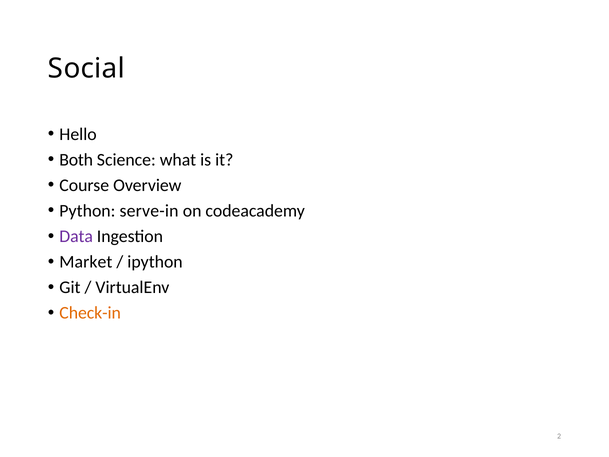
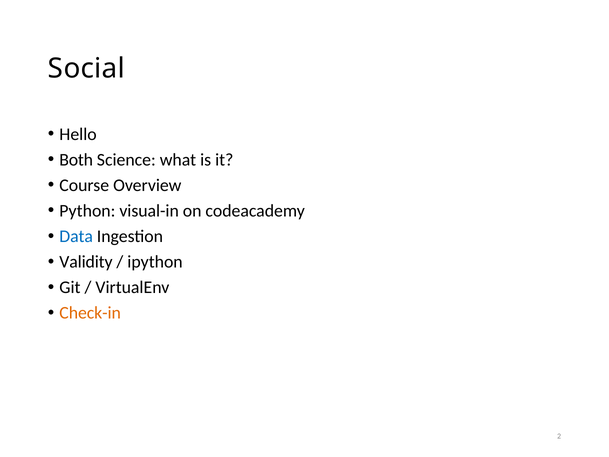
serve-in: serve-in -> visual-in
Data colour: purple -> blue
Market: Market -> Validity
